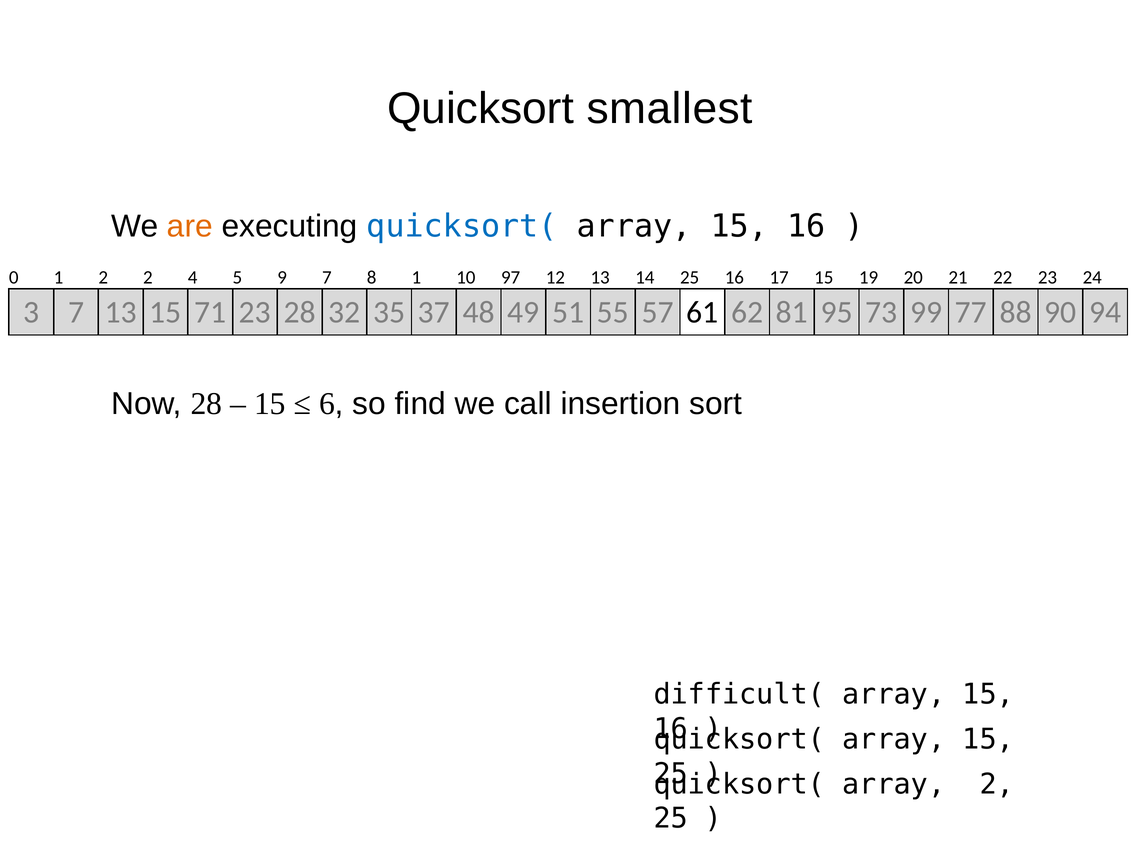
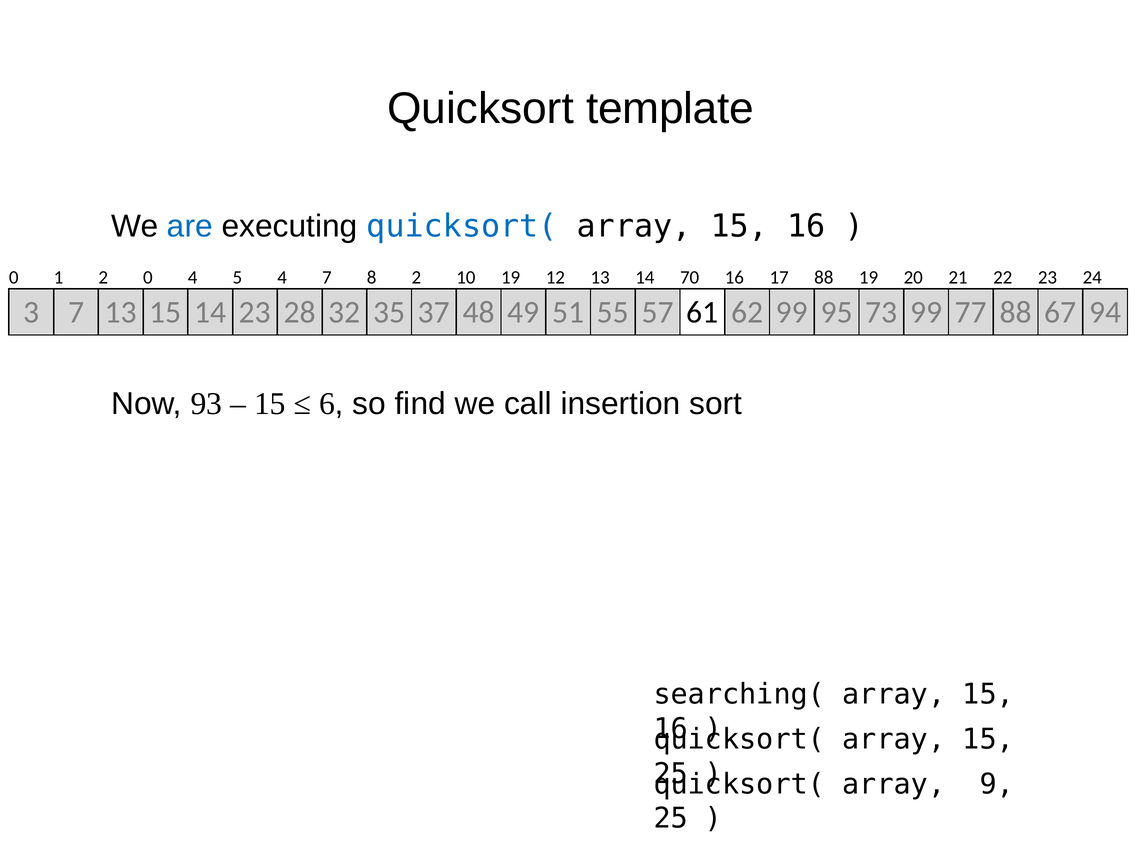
smallest: smallest -> template
are colour: orange -> blue
2 2: 2 -> 0
5 9: 9 -> 4
8 1: 1 -> 2
10 97: 97 -> 19
14 25: 25 -> 70
17 15: 15 -> 88
15 71: 71 -> 14
62 81: 81 -> 99
90: 90 -> 67
Now 28: 28 -> 93
difficult(: difficult( -> searching(
array 2: 2 -> 9
